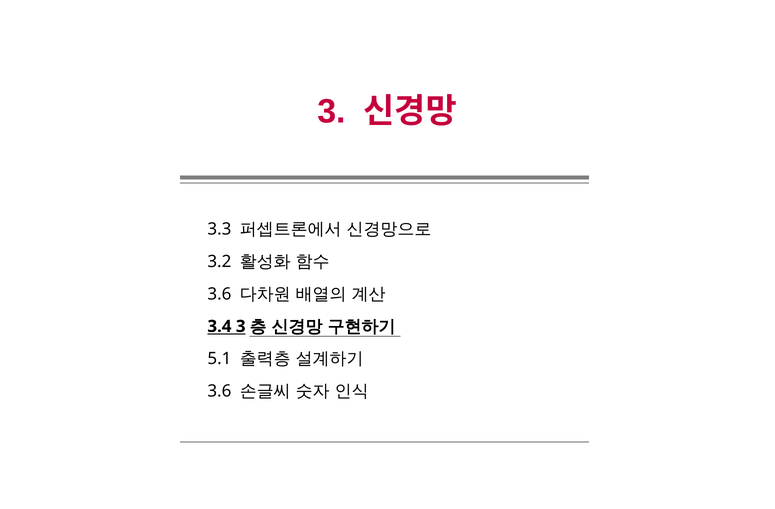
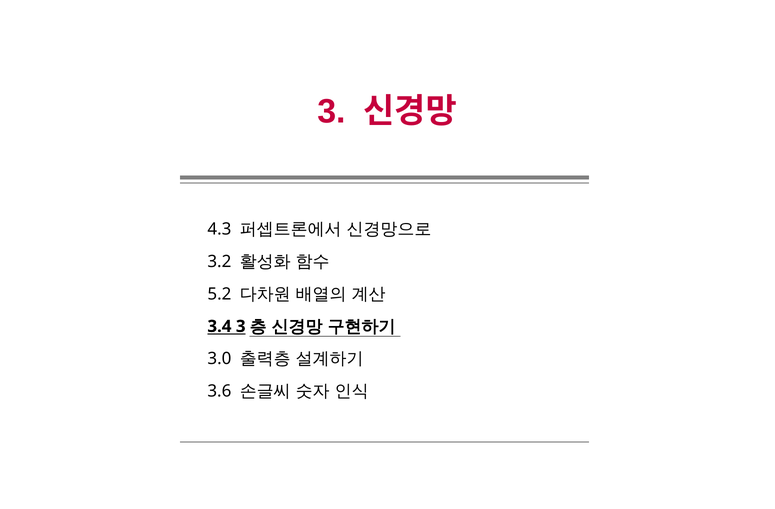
3.3: 3.3 -> 4.3
3.6 at (219, 294): 3.6 -> 5.2
5.1: 5.1 -> 3.0
